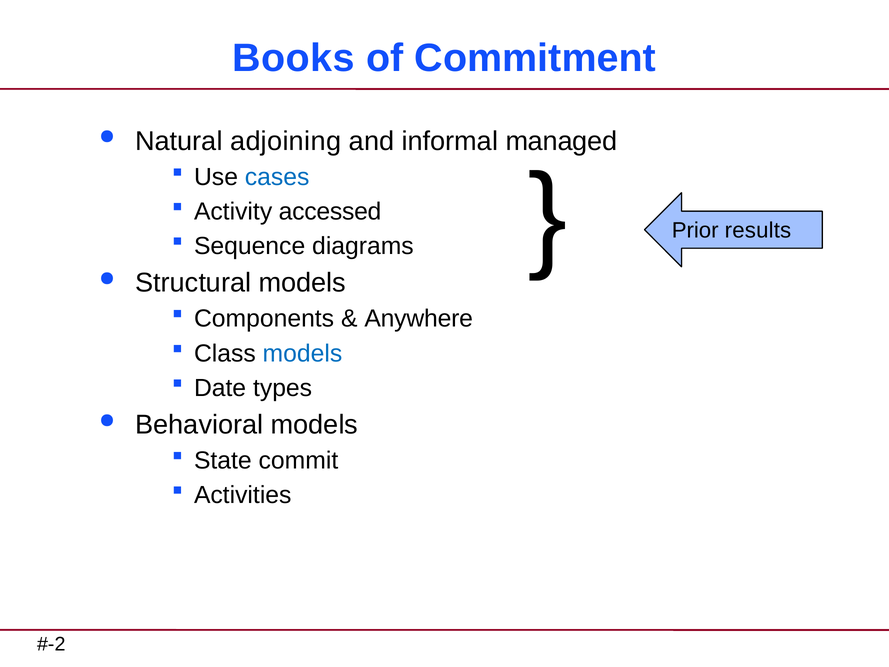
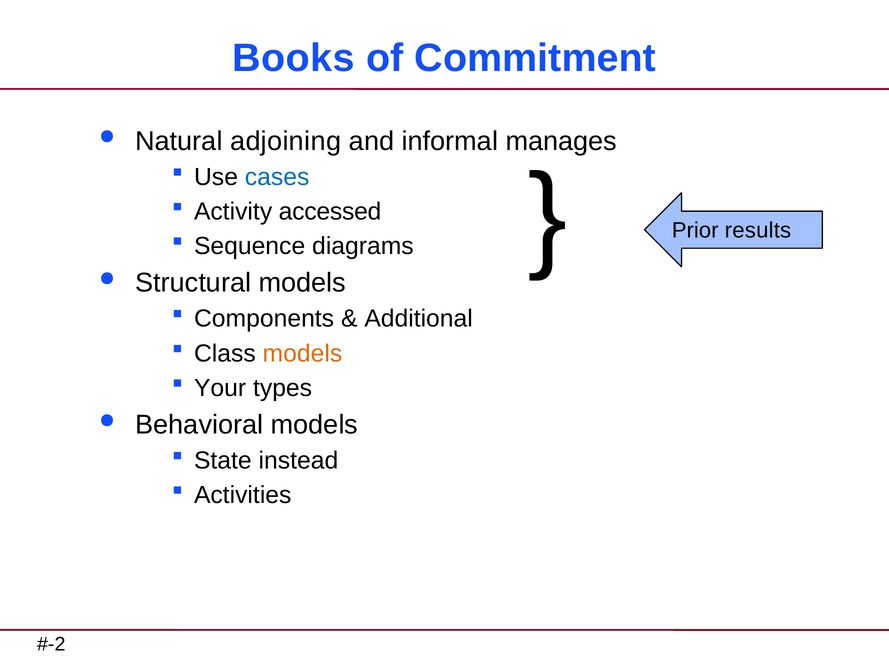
managed: managed -> manages
Anywhere: Anywhere -> Additional
models at (302, 353) colour: blue -> orange
Date: Date -> Your
commit: commit -> instead
